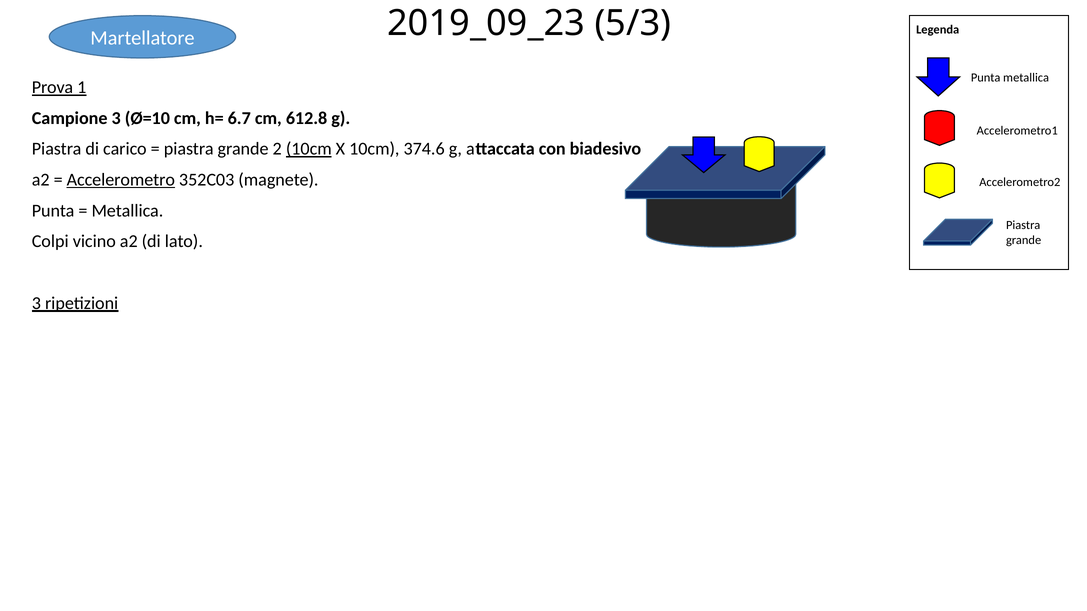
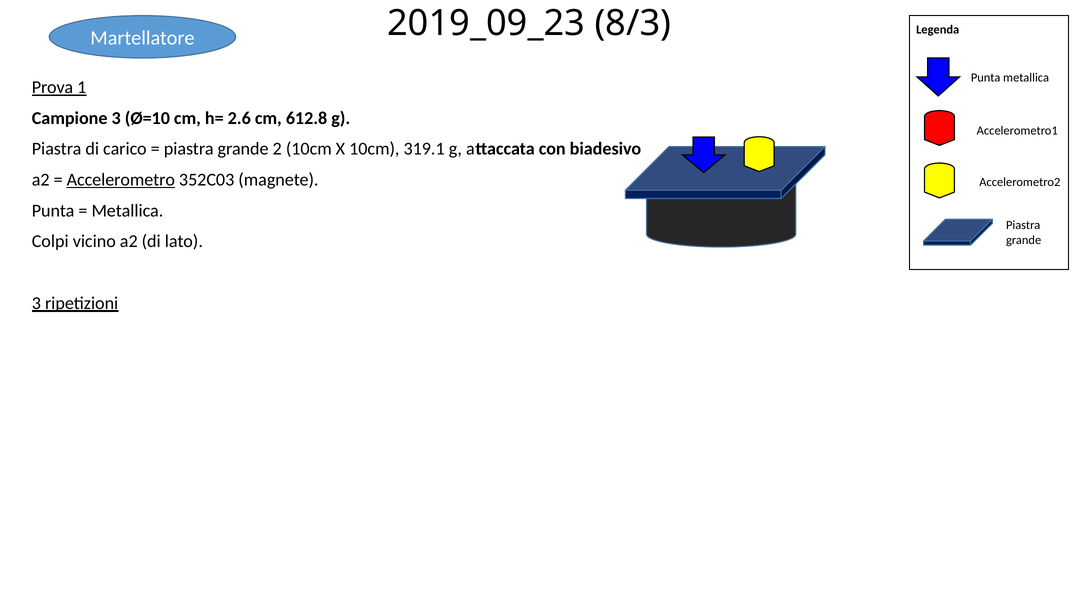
5/3: 5/3 -> 8/3
6.7: 6.7 -> 2.6
10cm at (309, 149) underline: present -> none
374.6: 374.6 -> 319.1
